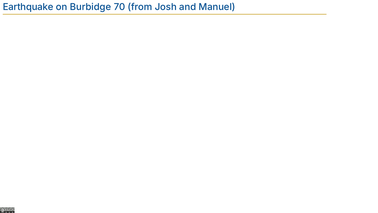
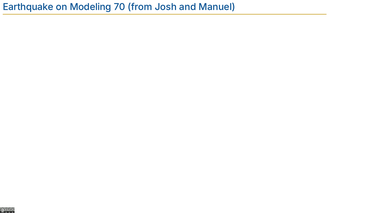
Burbidge: Burbidge -> Modeling
